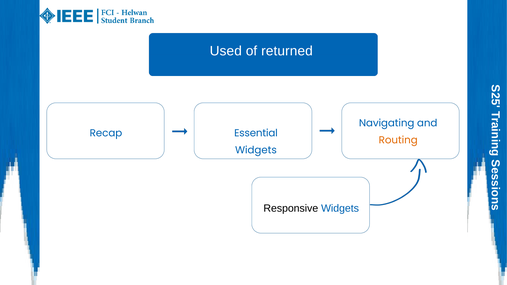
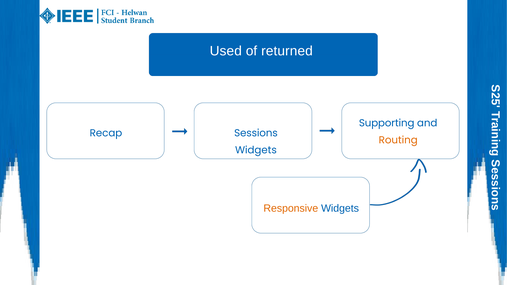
Navigating: Navigating -> Supporting
Essential: Essential -> Sessions
Responsive colour: black -> orange
